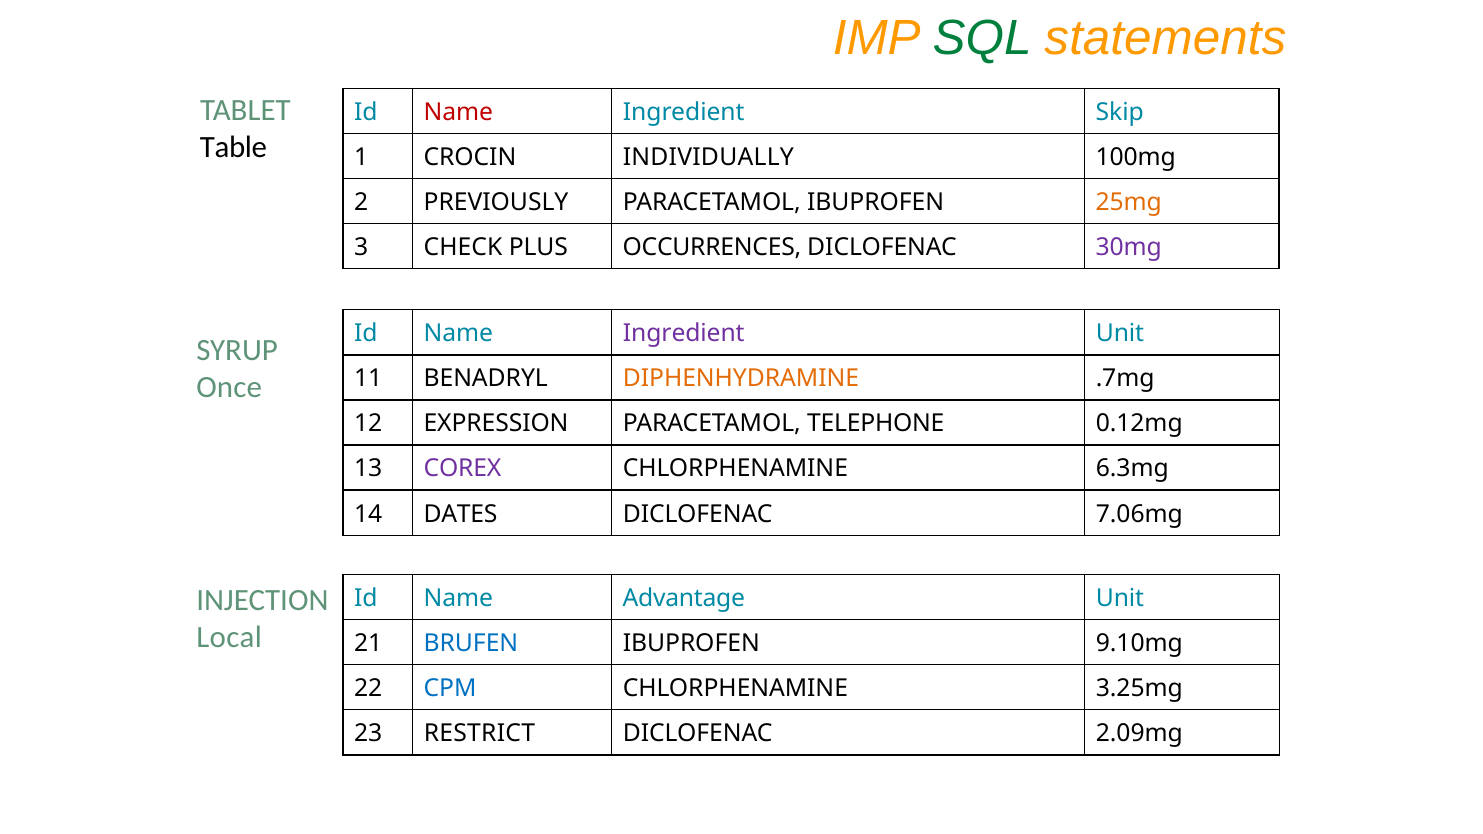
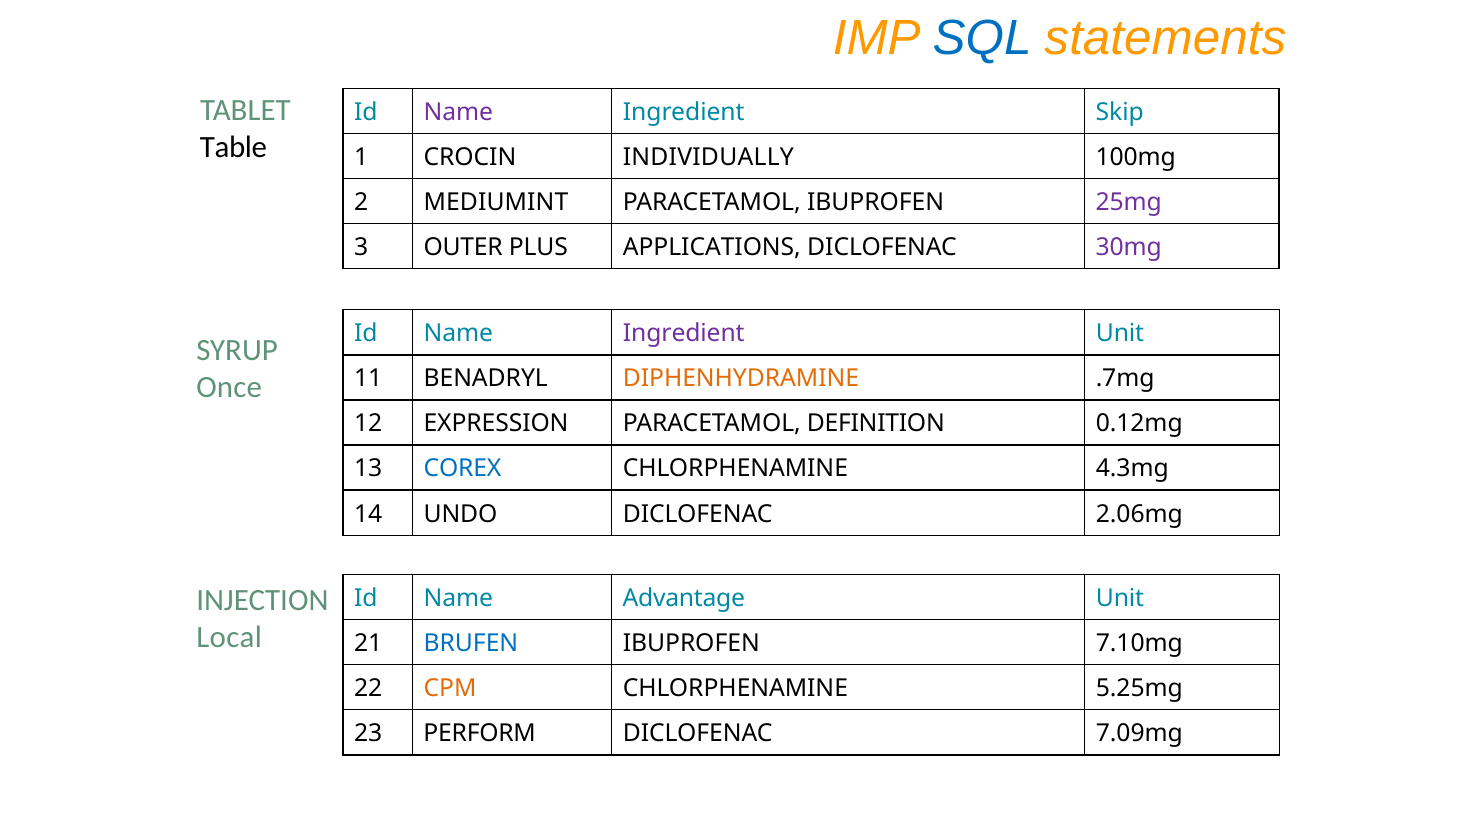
SQL colour: green -> blue
Name at (458, 112) colour: red -> purple
PREVIOUSLY: PREVIOUSLY -> MEDIUMINT
25mg colour: orange -> purple
CHECK: CHECK -> OUTER
OCCURRENCES: OCCURRENCES -> APPLICATIONS
TELEPHONE: TELEPHONE -> DEFINITION
COREX colour: purple -> blue
6.3mg: 6.3mg -> 4.3mg
DATES: DATES -> UNDO
7.06mg: 7.06mg -> 2.06mg
9.10mg: 9.10mg -> 7.10mg
CPM colour: blue -> orange
3.25mg: 3.25mg -> 5.25mg
RESTRICT: RESTRICT -> PERFORM
2.09mg: 2.09mg -> 7.09mg
